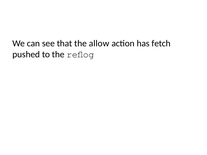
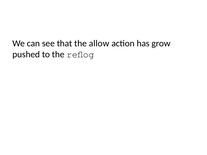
fetch: fetch -> grow
